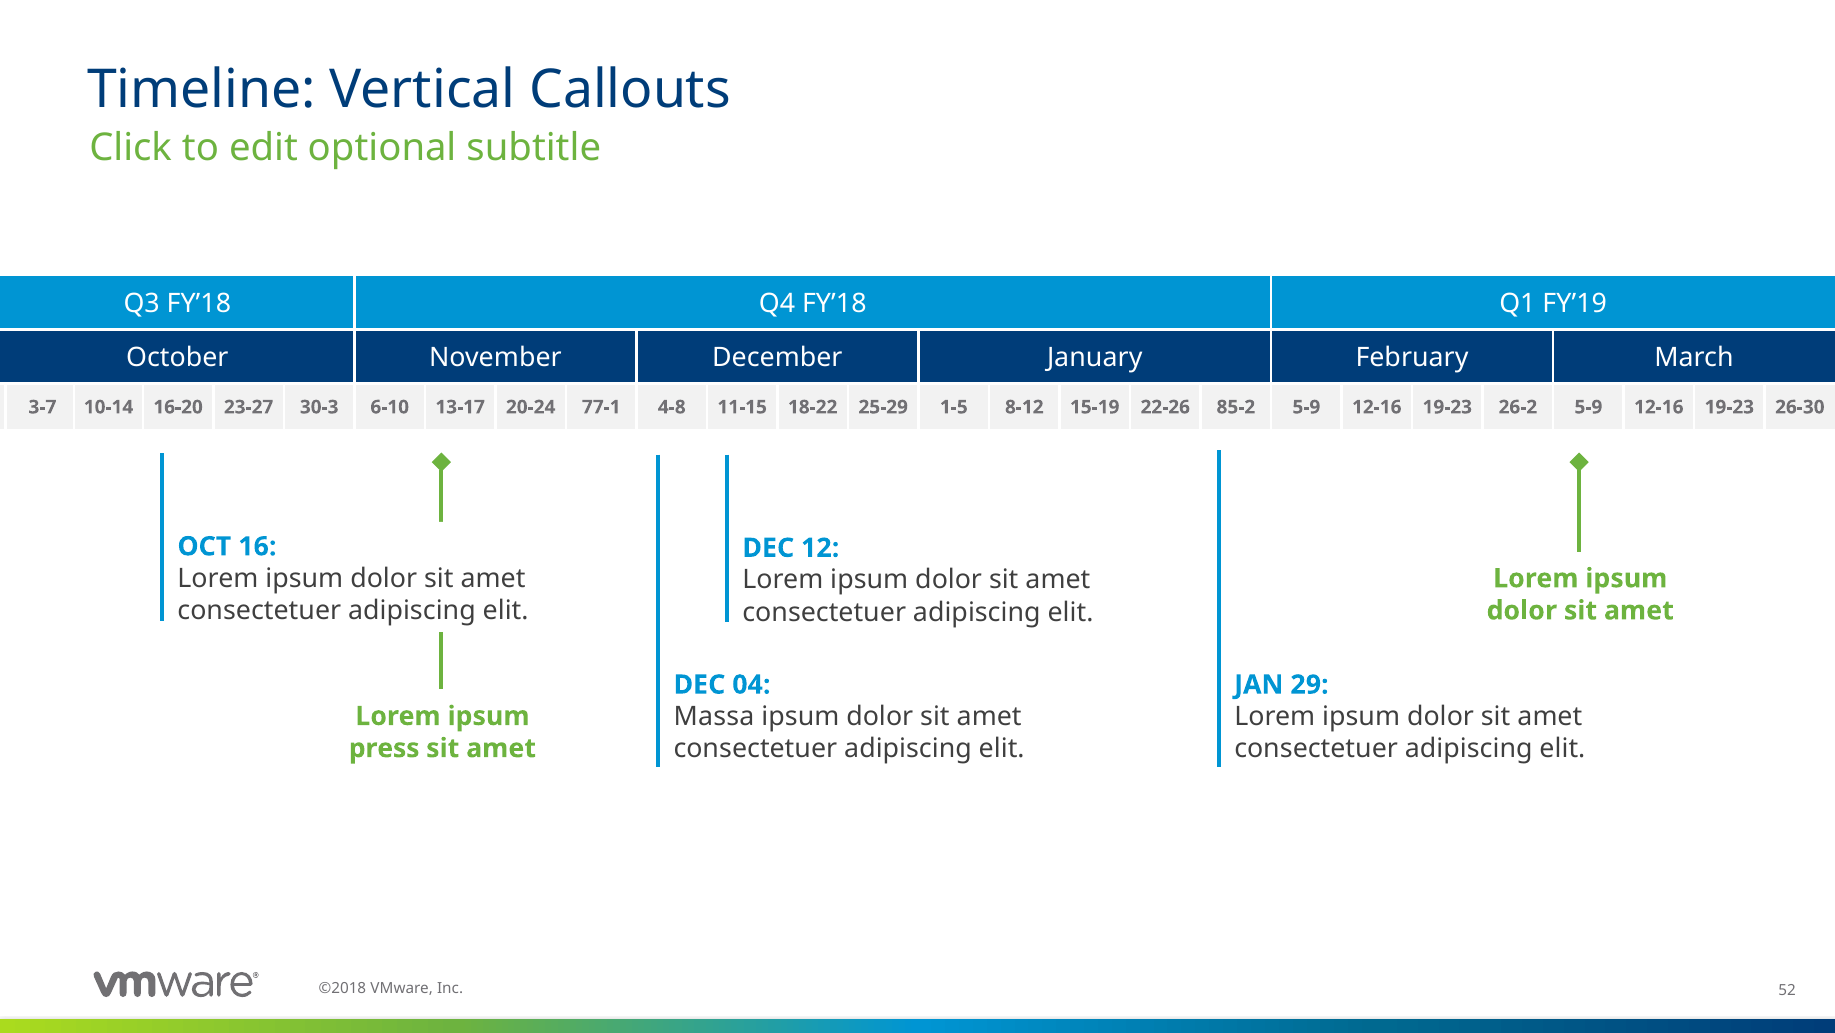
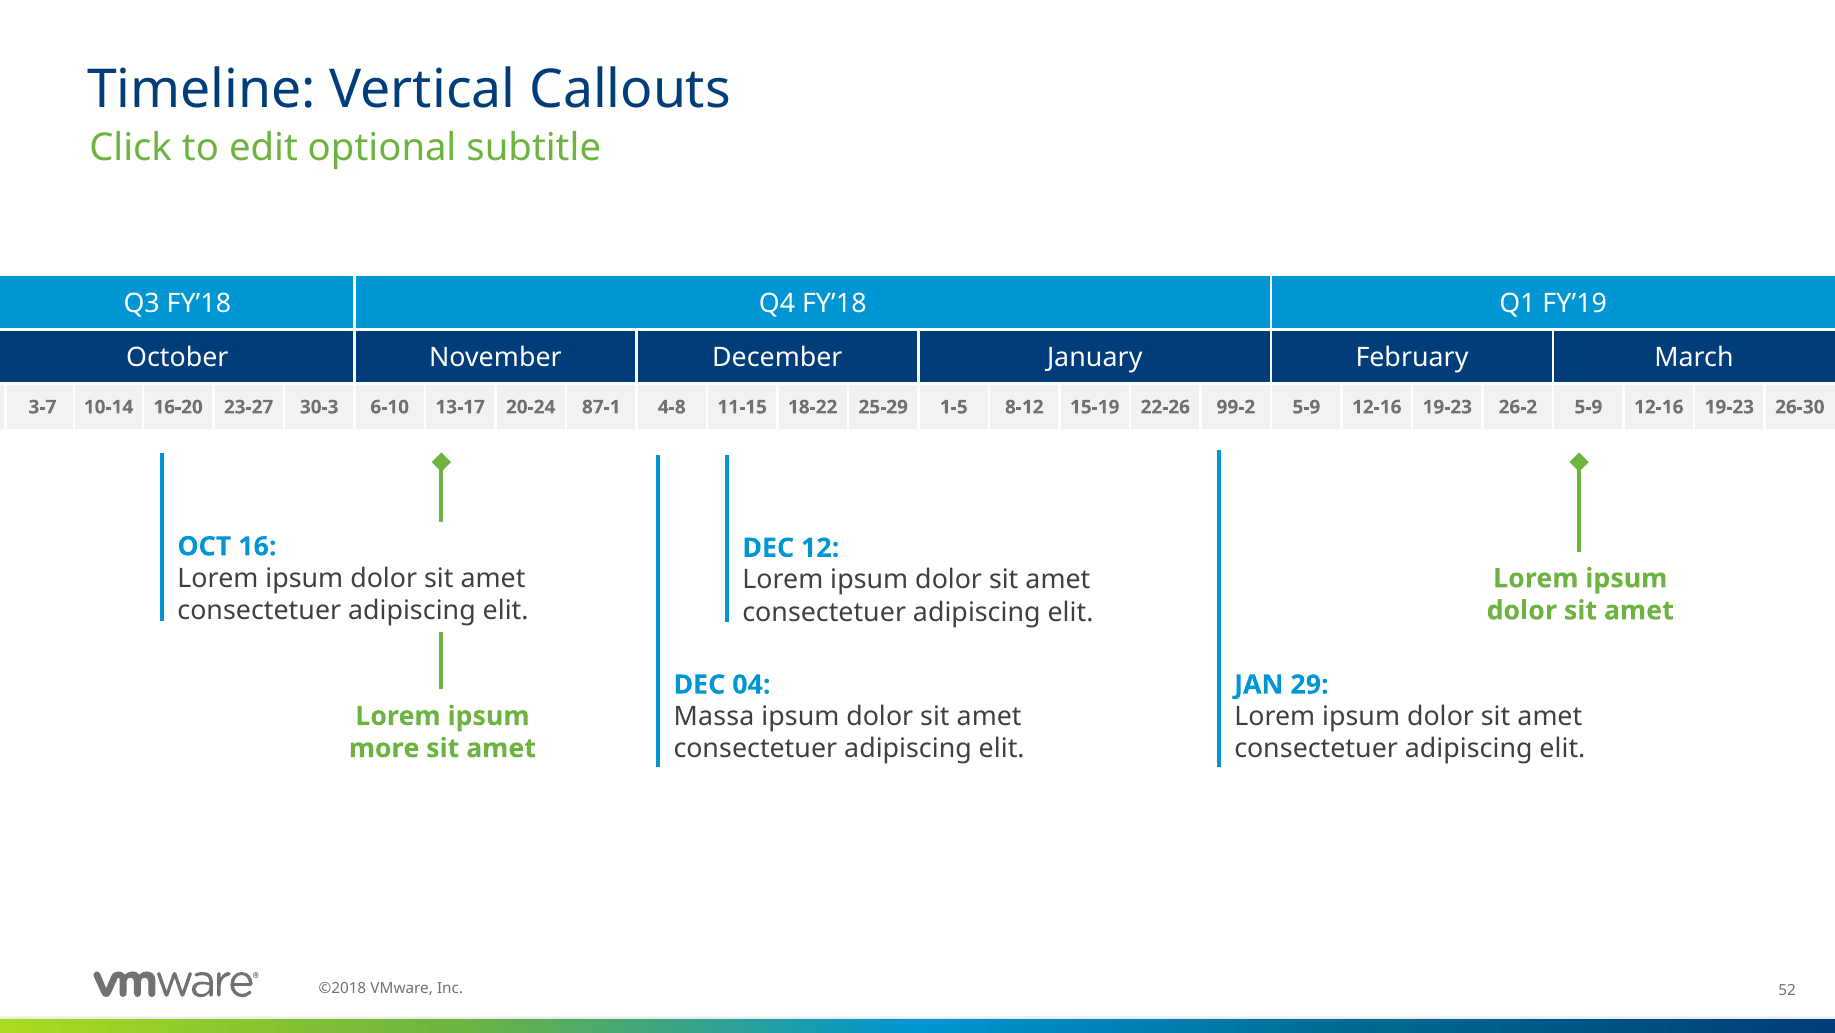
77-1: 77-1 -> 87-1
85-2: 85-2 -> 99-2
press: press -> more
